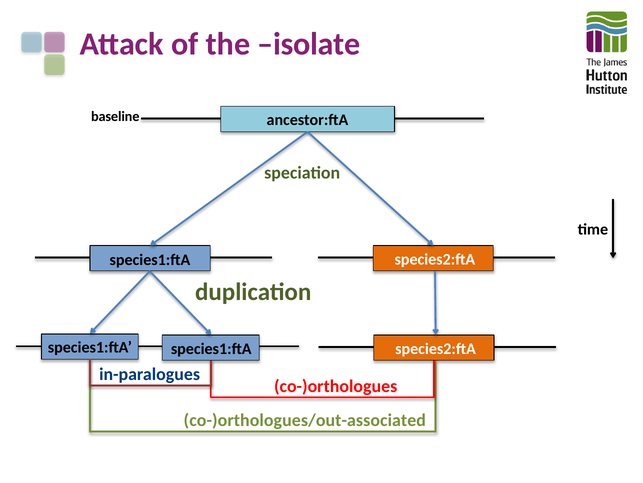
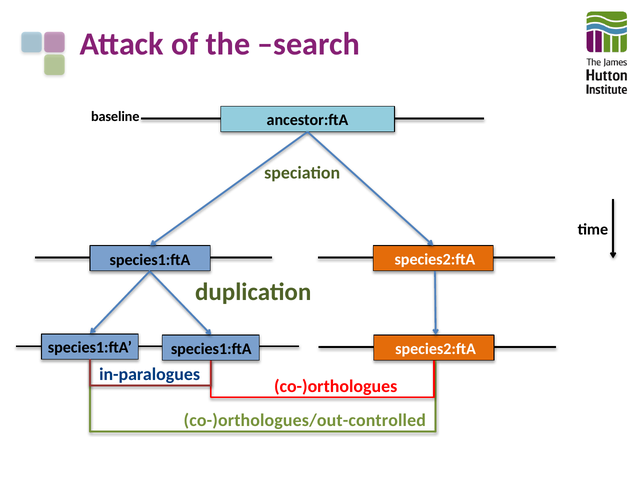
isolate: isolate -> search
co-)orthologues/out-associated: co-)orthologues/out-associated -> co-)orthologues/out-controlled
